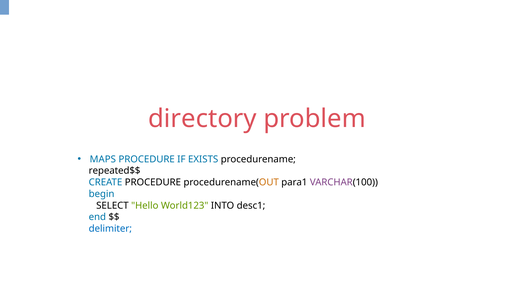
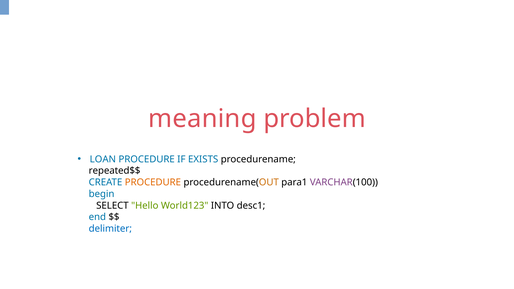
directory: directory -> meaning
MAPS: MAPS -> LOAN
PROCEDURE at (153, 182) colour: black -> orange
